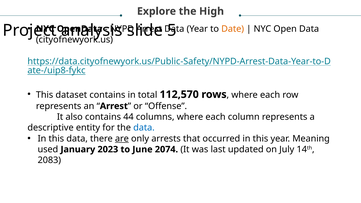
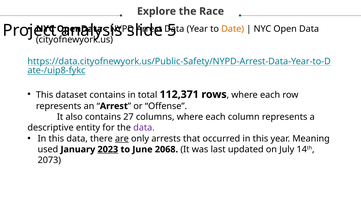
High: High -> Race
112,570: 112,570 -> 112,371
44: 44 -> 27
data at (144, 128) colour: blue -> purple
2023 underline: none -> present
2074: 2074 -> 2068
2083: 2083 -> 2073
